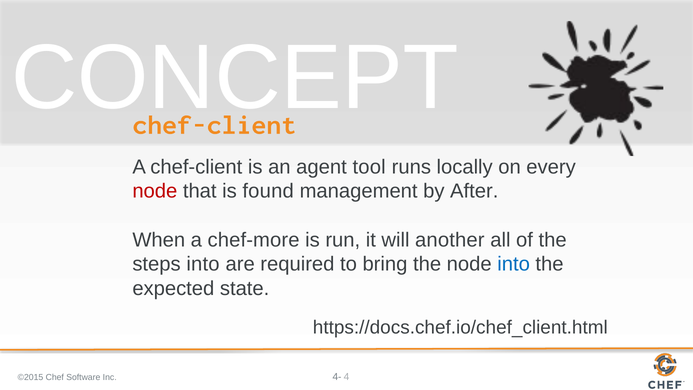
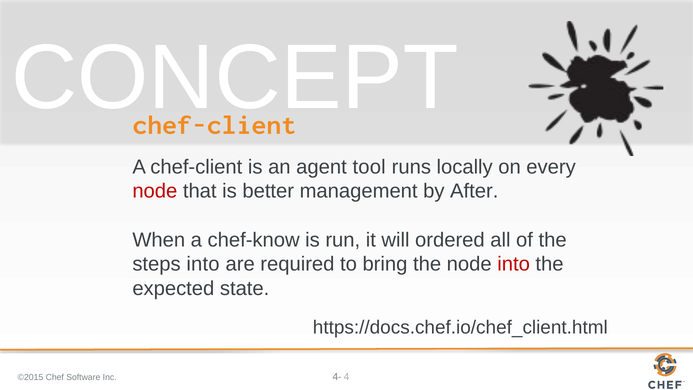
found: found -> better
chef-more: chef-more -> chef-know
another: another -> ordered
into at (514, 264) colour: blue -> red
